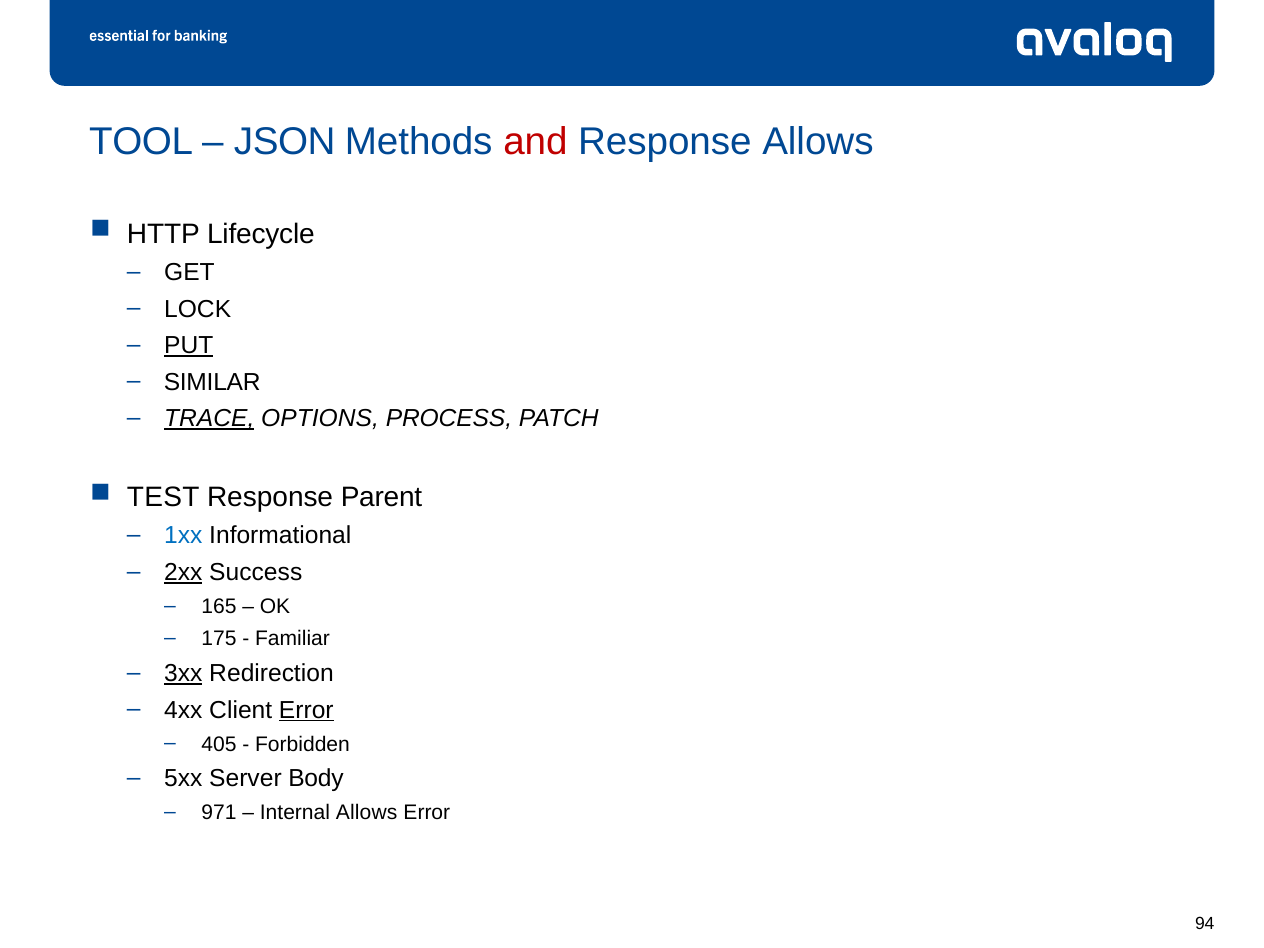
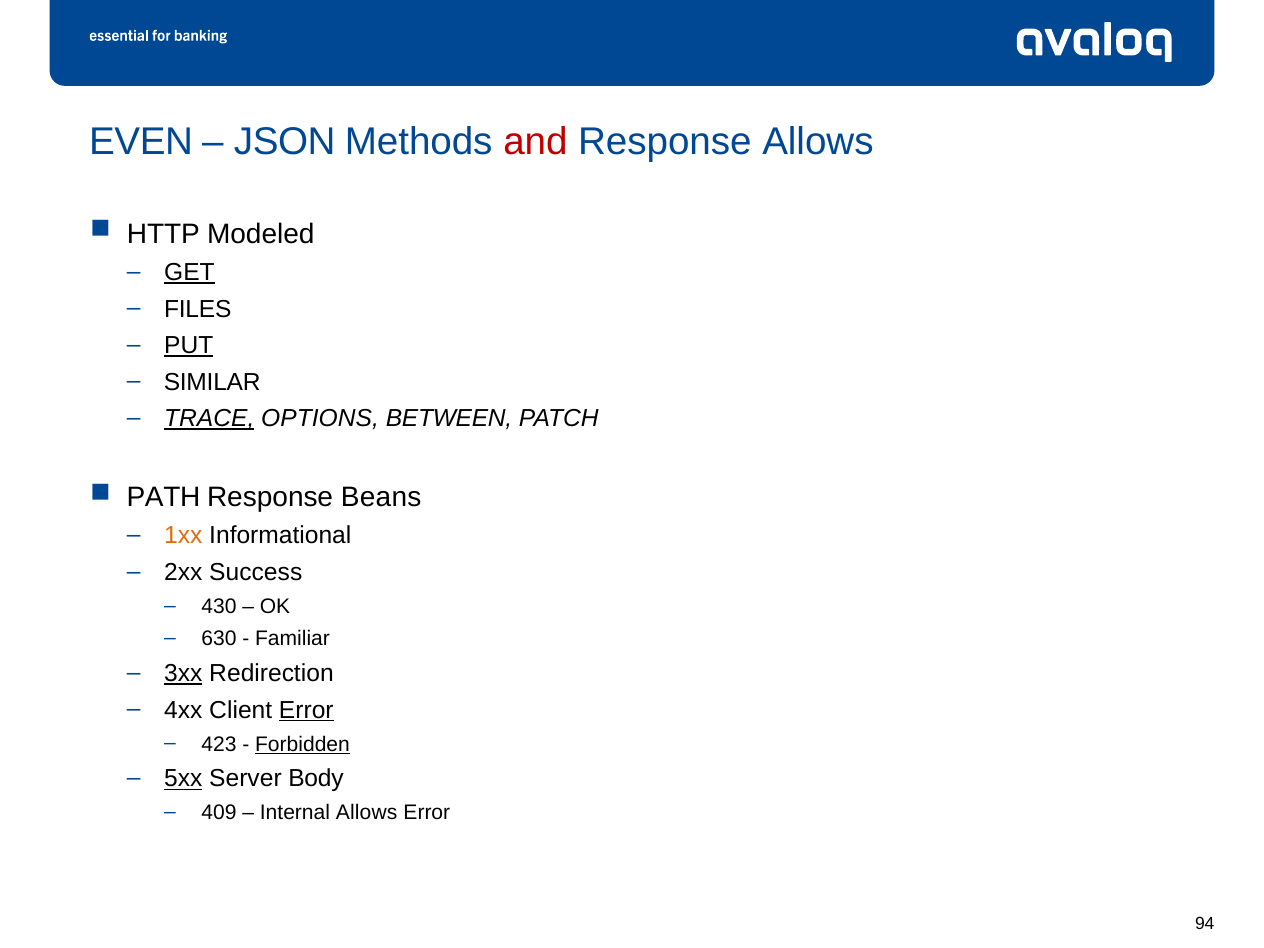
TOOL: TOOL -> EVEN
Lifecycle: Lifecycle -> Modeled
GET underline: none -> present
LOCK: LOCK -> FILES
PROCESS: PROCESS -> BETWEEN
TEST: TEST -> PATH
Parent: Parent -> Beans
1xx colour: blue -> orange
2xx underline: present -> none
165: 165 -> 430
175: 175 -> 630
405: 405 -> 423
Forbidden underline: none -> present
5xx underline: none -> present
971: 971 -> 409
